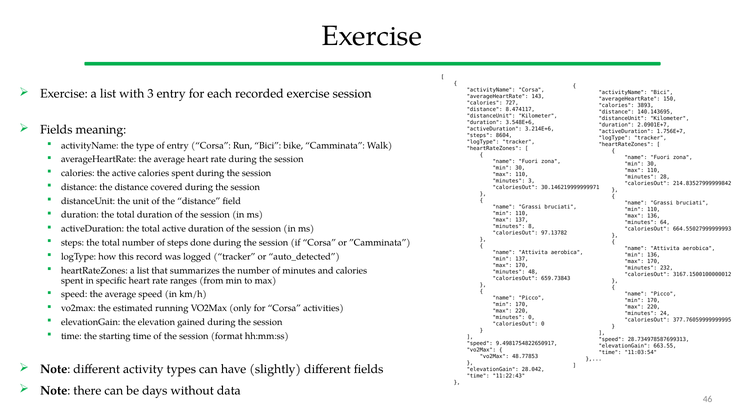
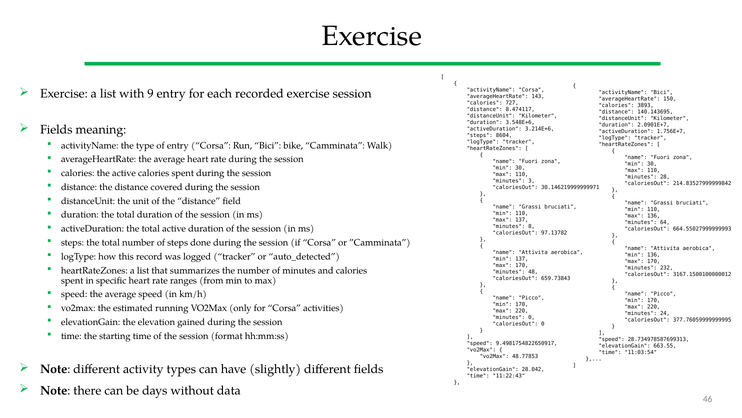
with 3: 3 -> 9
